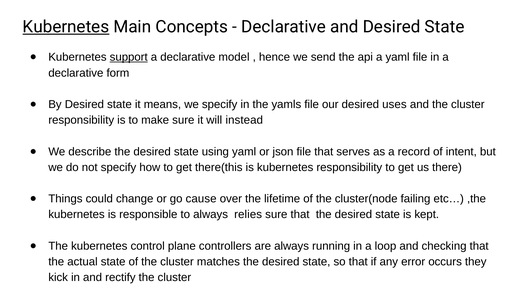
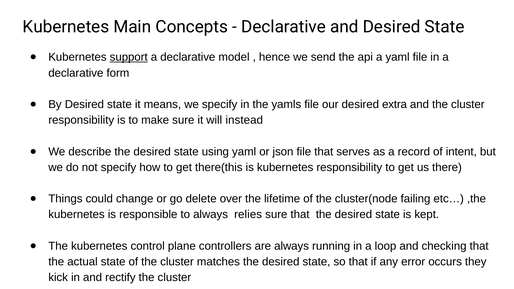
Kubernetes at (66, 27) underline: present -> none
uses: uses -> extra
cause: cause -> delete
